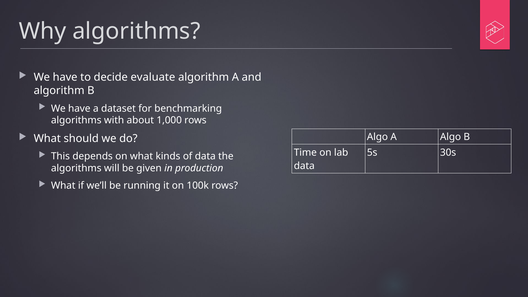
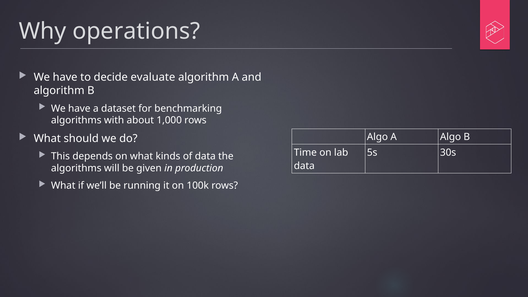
Why algorithms: algorithms -> operations
